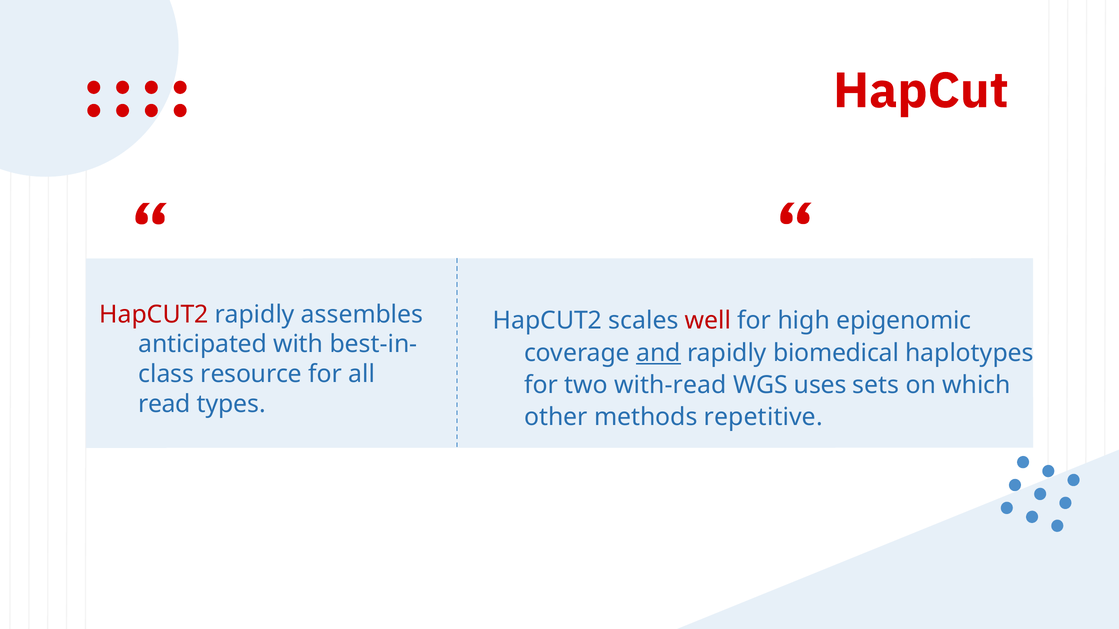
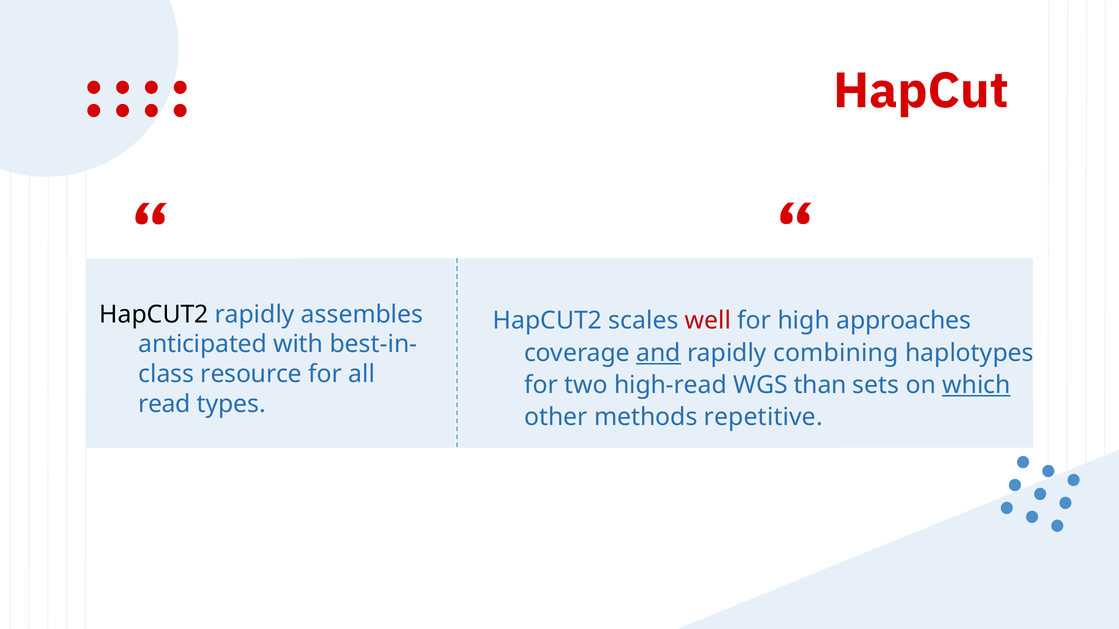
HapCUT2 at (154, 315) colour: red -> black
epigenomic: epigenomic -> approaches
biomedical: biomedical -> combining
with-read: with-read -> high-read
uses: uses -> than
which underline: none -> present
